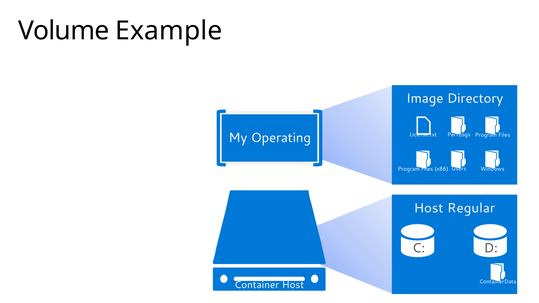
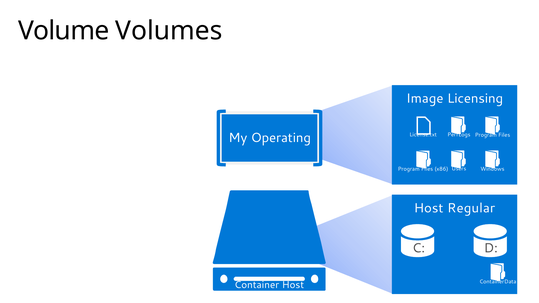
Example: Example -> Volumes
Directory: Directory -> Licensing
